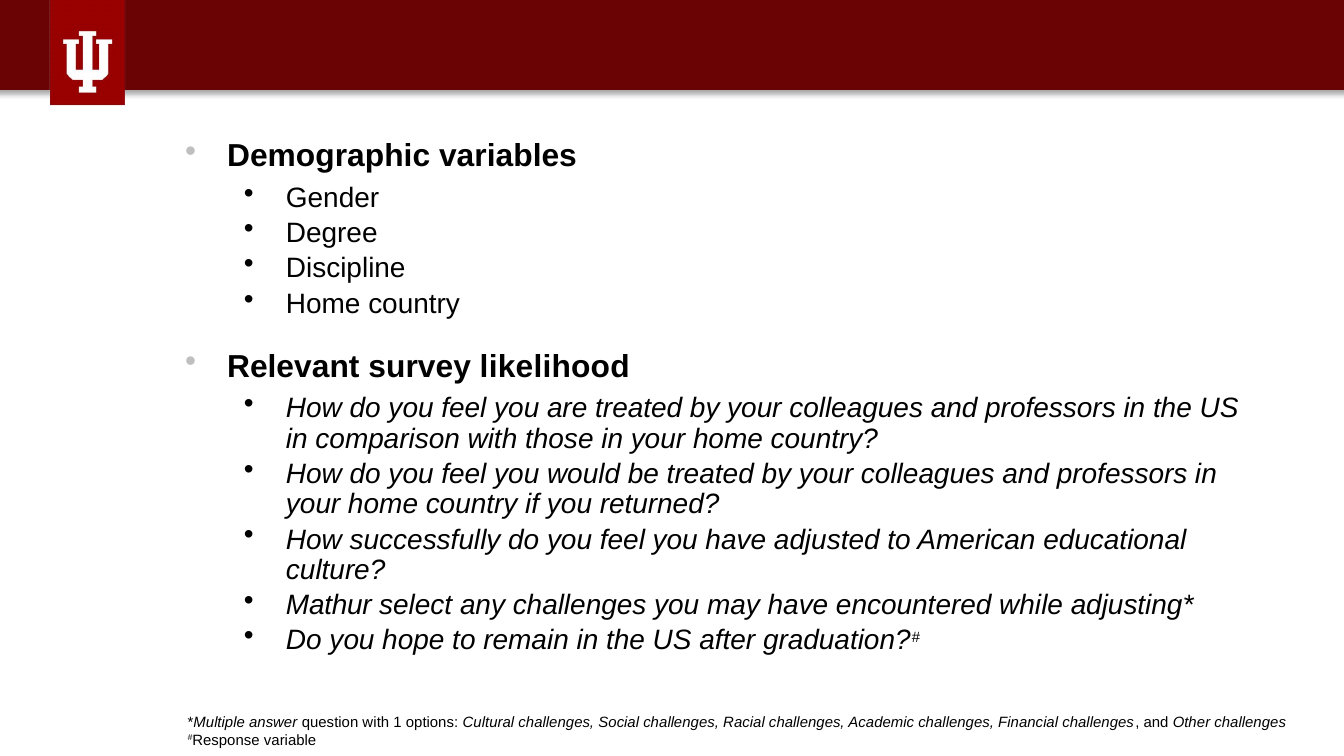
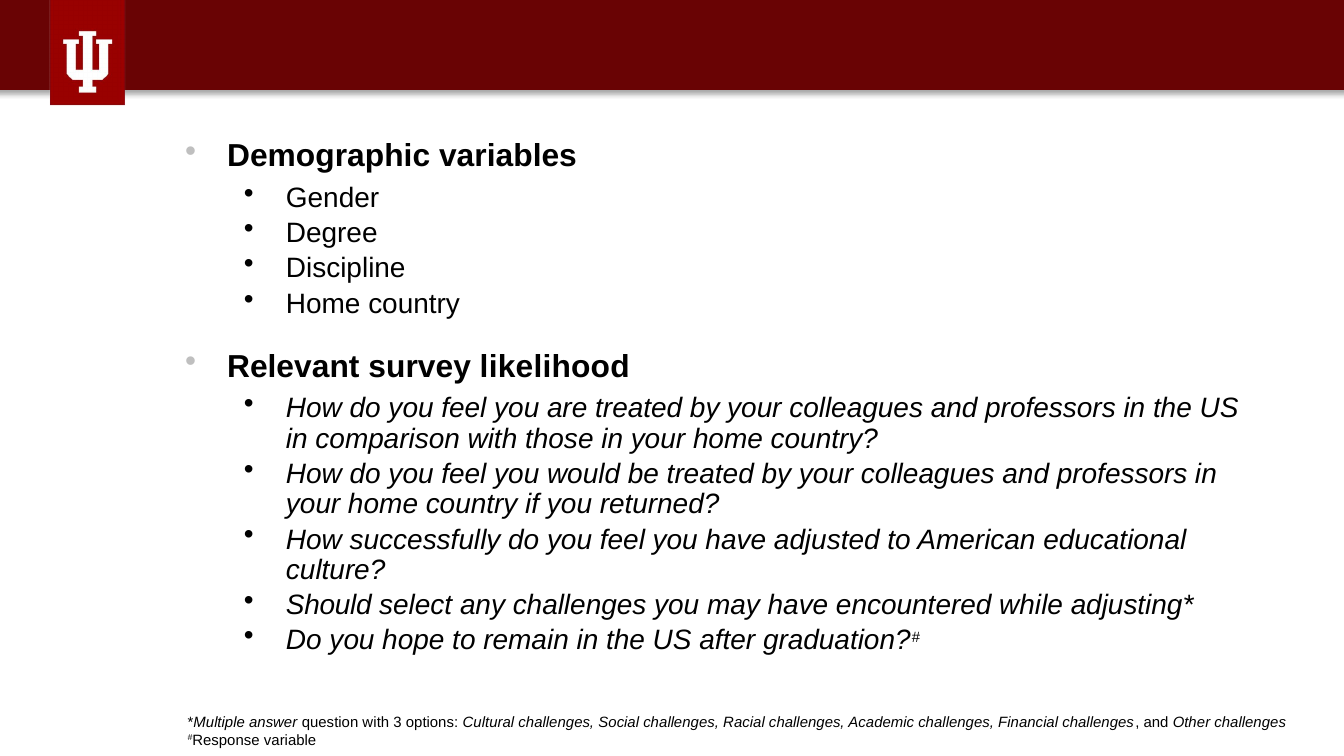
Mathur: Mathur -> Should
1: 1 -> 3
